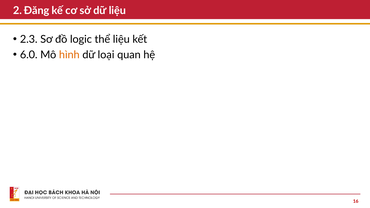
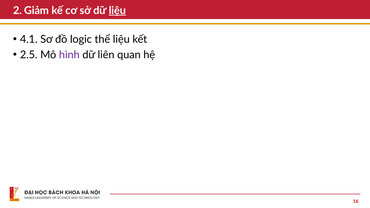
Đăng: Đăng -> Giảm
liệu at (117, 11) underline: none -> present
2.3: 2.3 -> 4.1
6.0: 6.0 -> 2.5
hình colour: orange -> purple
loại: loại -> liên
